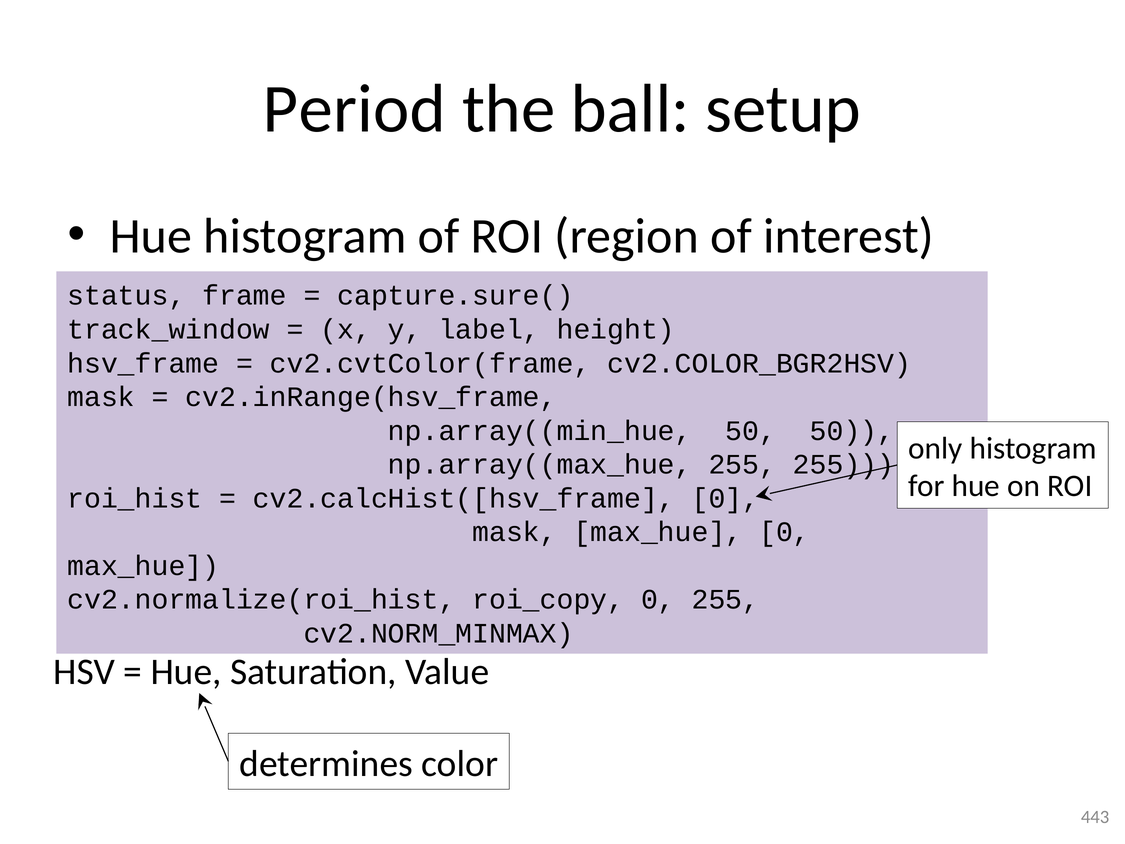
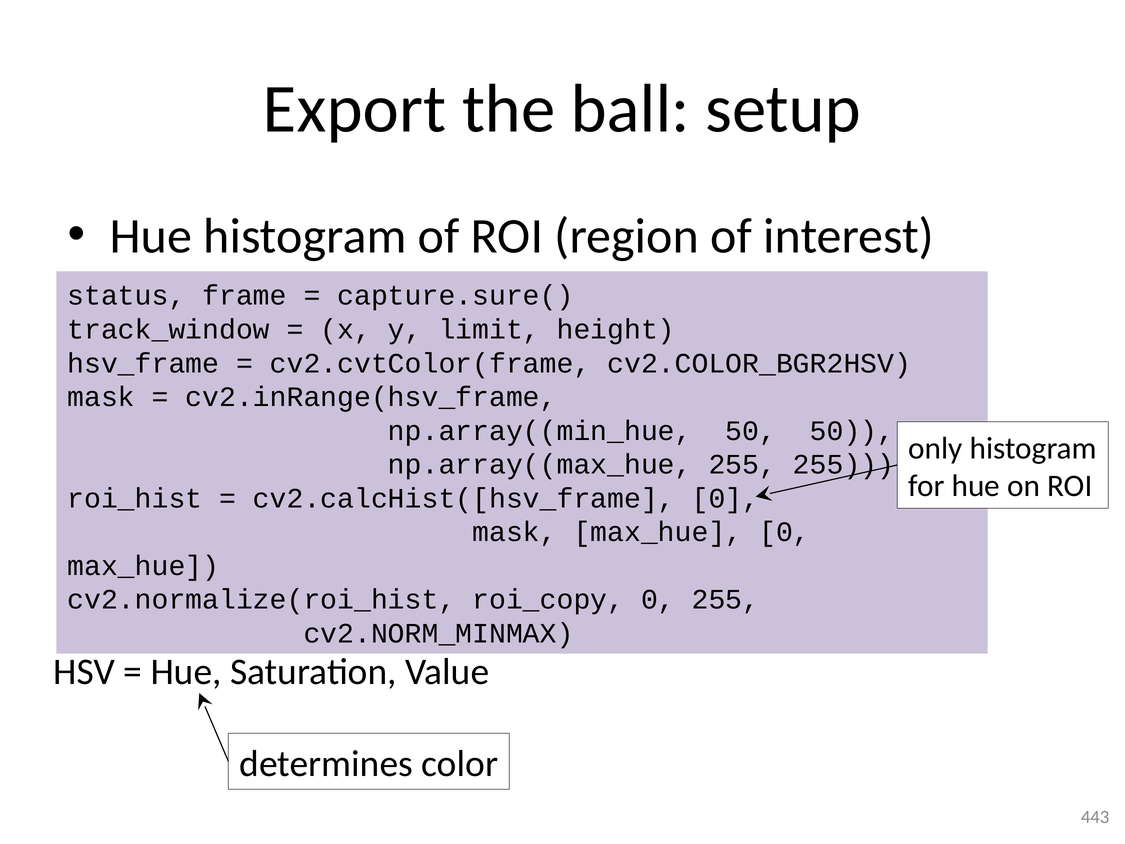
Period: Period -> Export
label: label -> limit
